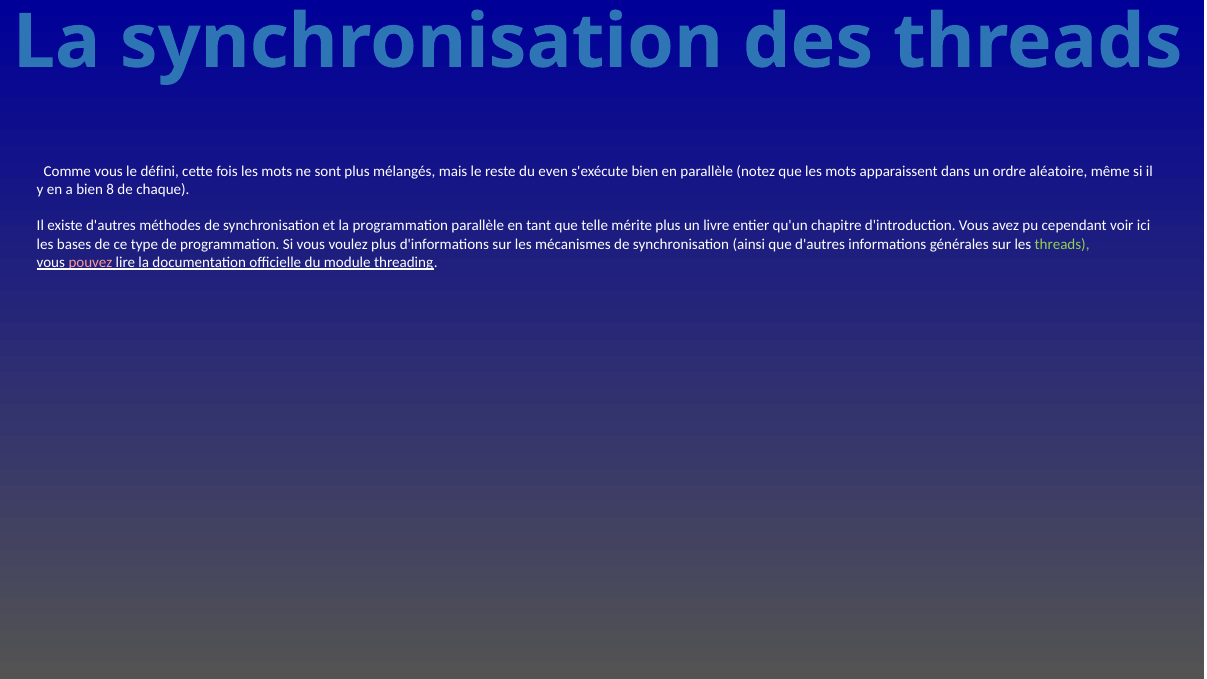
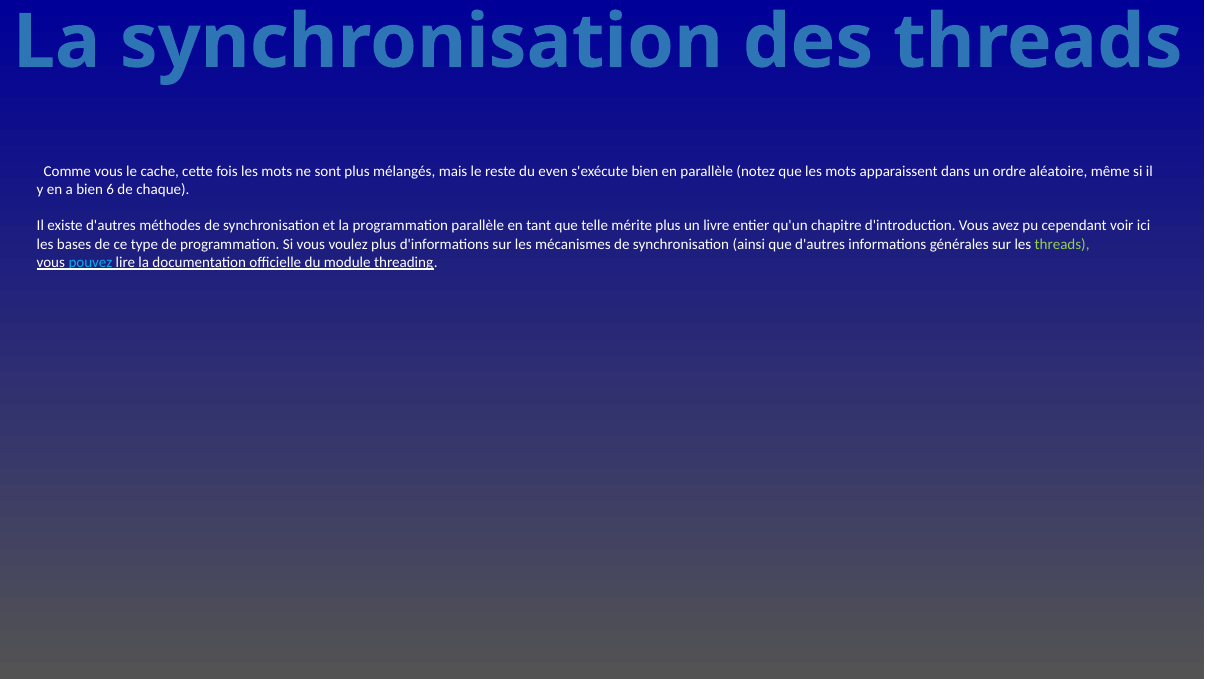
défini: défini -> cache
8: 8 -> 6
pouvez colour: pink -> light blue
